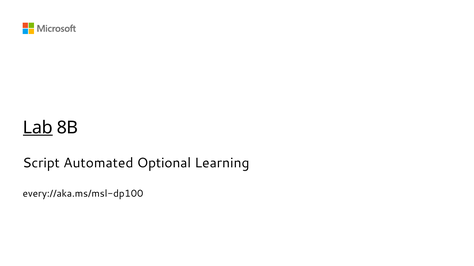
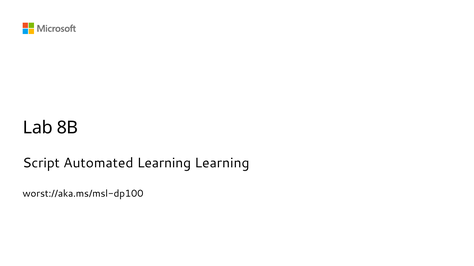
Lab underline: present -> none
Automated Optional: Optional -> Learning
every://aka.ms/msl-dp100: every://aka.ms/msl-dp100 -> worst://aka.ms/msl-dp100
